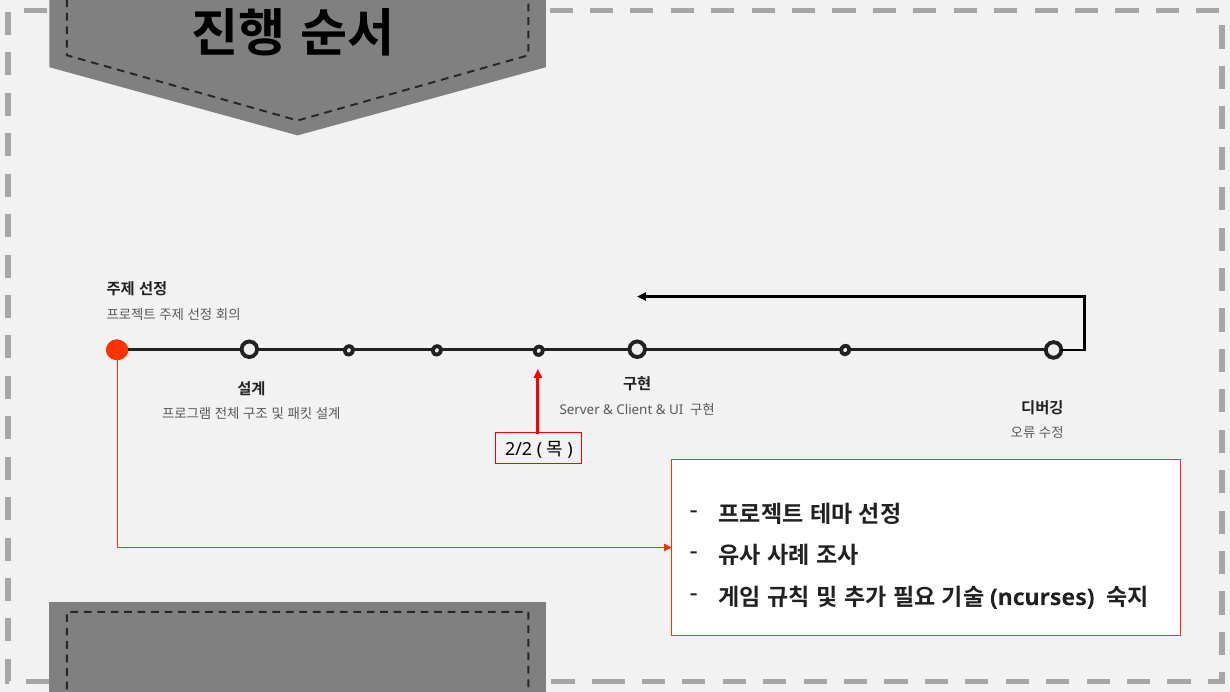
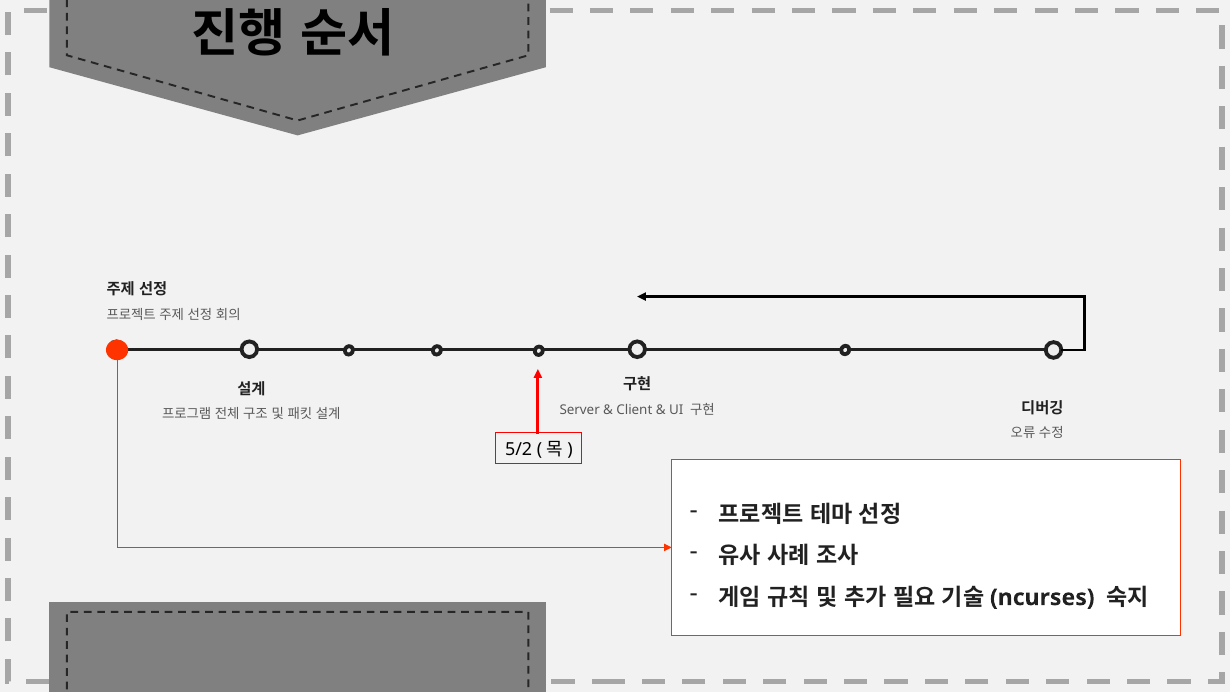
2/2: 2/2 -> 5/2
